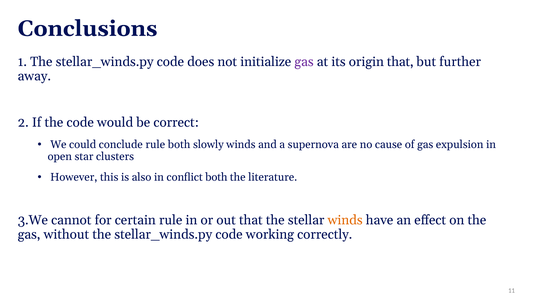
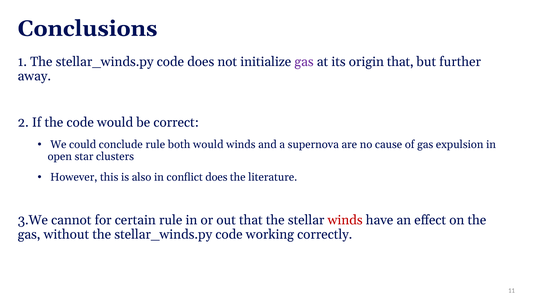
both slowly: slowly -> would
conflict both: both -> does
winds at (345, 221) colour: orange -> red
